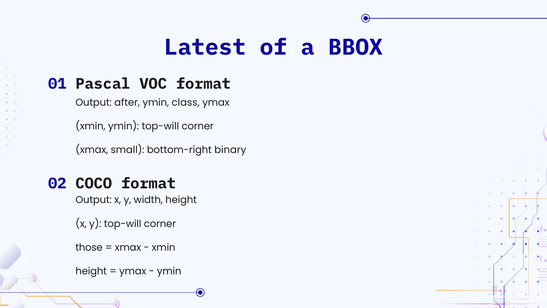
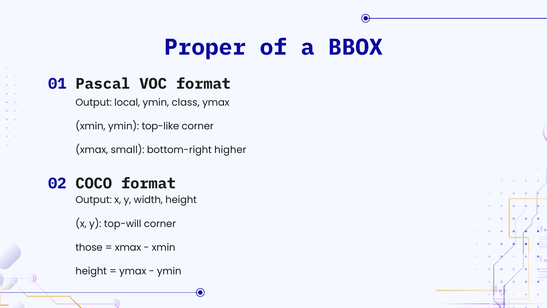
Latest: Latest -> Proper
after: after -> local
ymin top-will: top-will -> top-like
binary: binary -> higher
